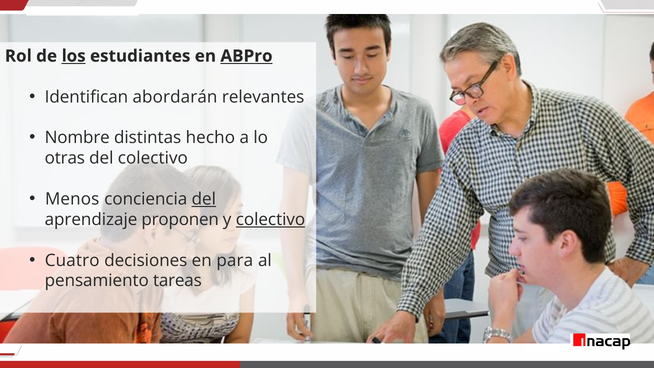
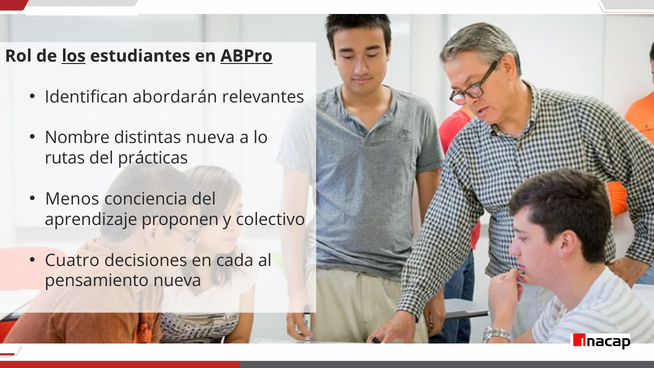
distintas hecho: hecho -> nueva
otras: otras -> rutas
del colectivo: colectivo -> prácticas
del at (204, 199) underline: present -> none
colectivo at (270, 219) underline: present -> none
para: para -> cada
pensamiento tareas: tareas -> nueva
